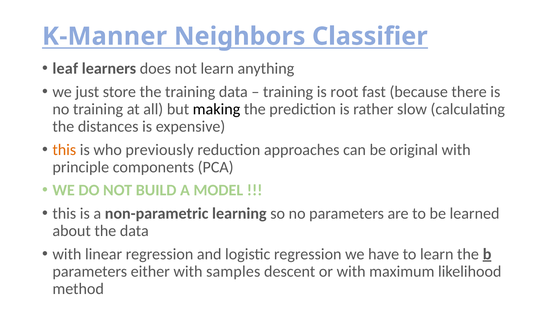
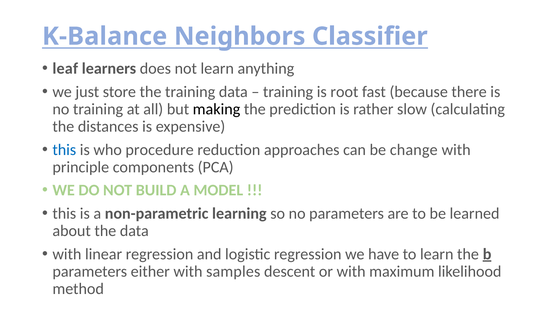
K-Manner: K-Manner -> K-Balance
this at (64, 149) colour: orange -> blue
previously: previously -> procedure
original: original -> change
